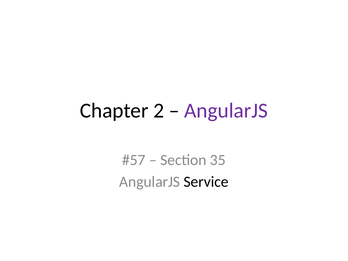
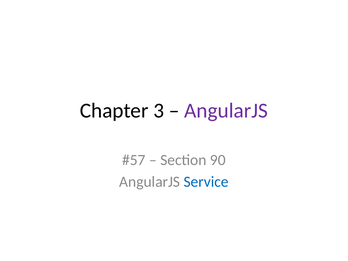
2: 2 -> 3
35: 35 -> 90
Service colour: black -> blue
